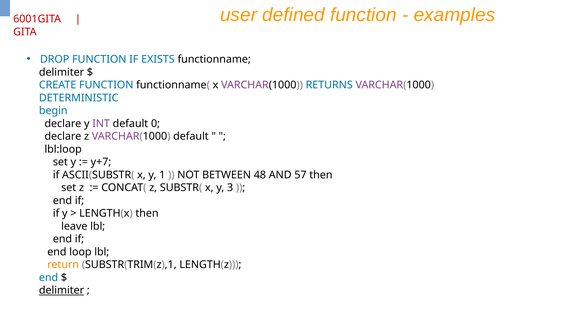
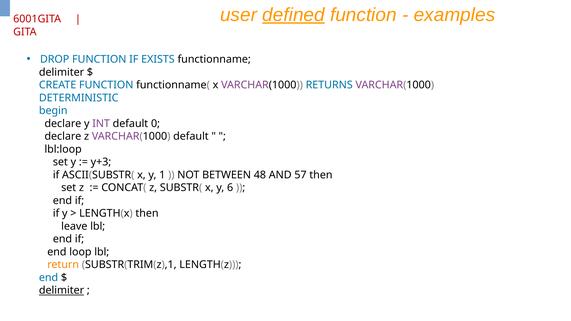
defined underline: none -> present
y+7: y+7 -> y+3
3: 3 -> 6
